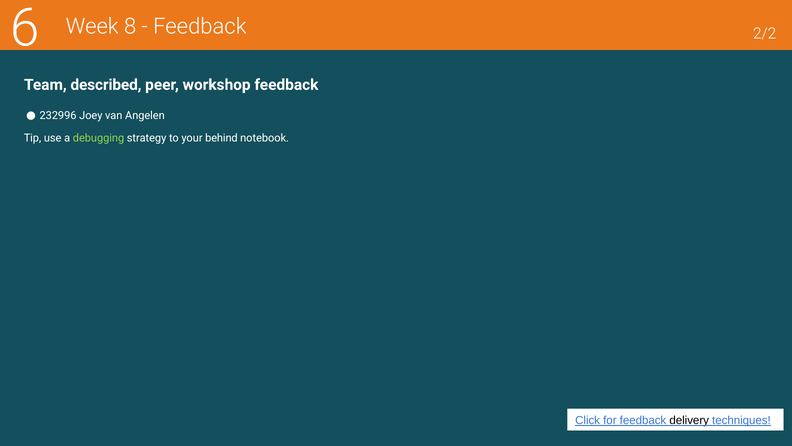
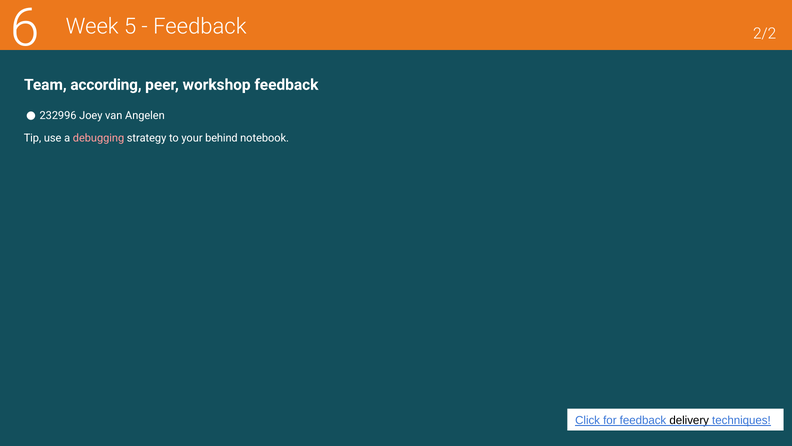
8: 8 -> 5
described: described -> according
debugging colour: light green -> pink
